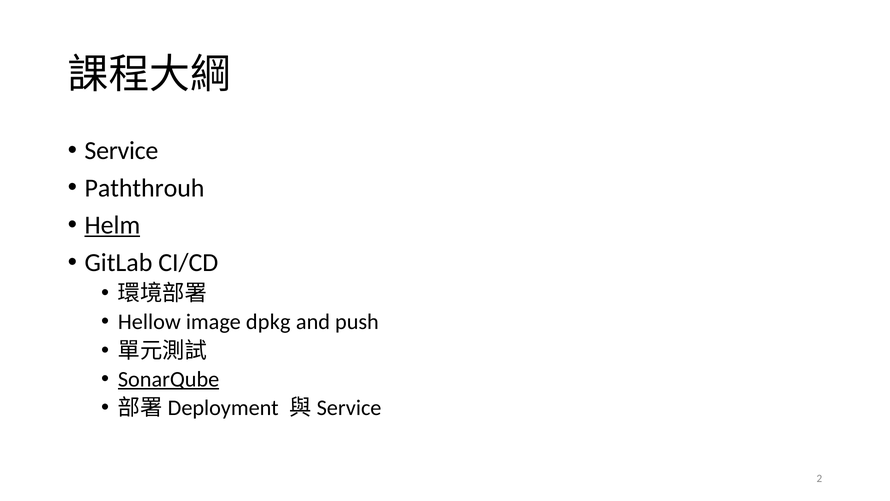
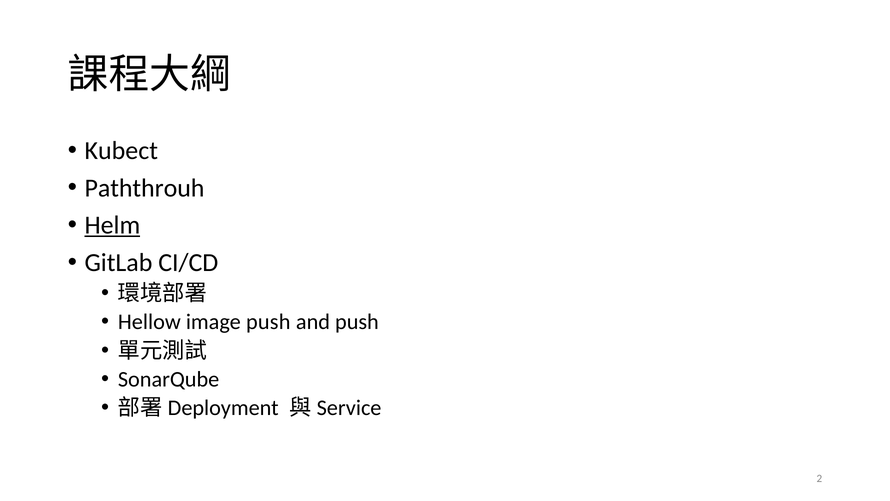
Service: Service -> Kubect
image dpkg: dpkg -> push
SonarQube underline: present -> none
